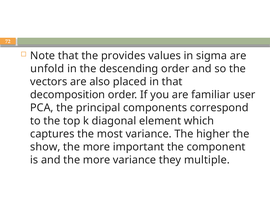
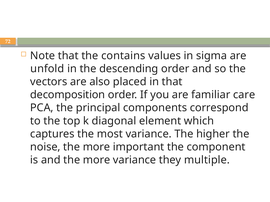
provides: provides -> contains
user: user -> care
show: show -> noise
